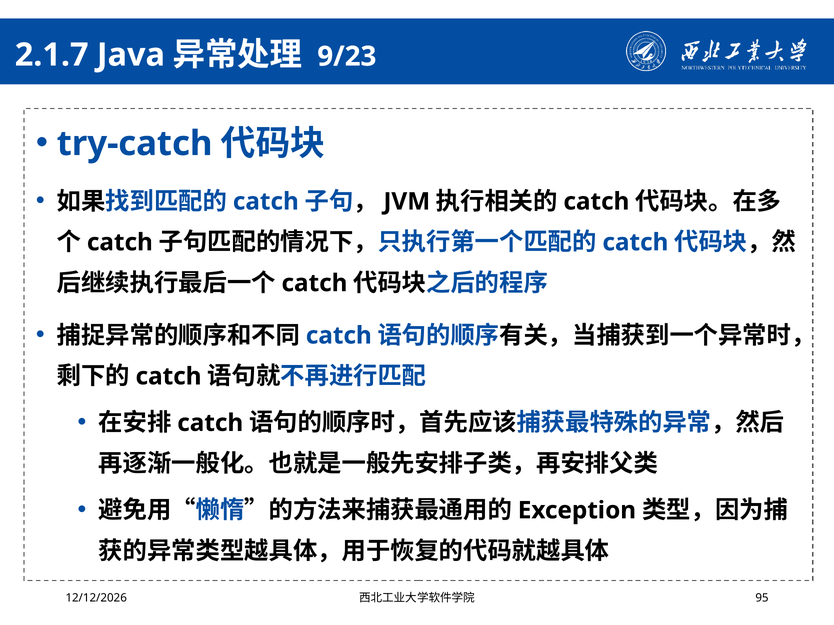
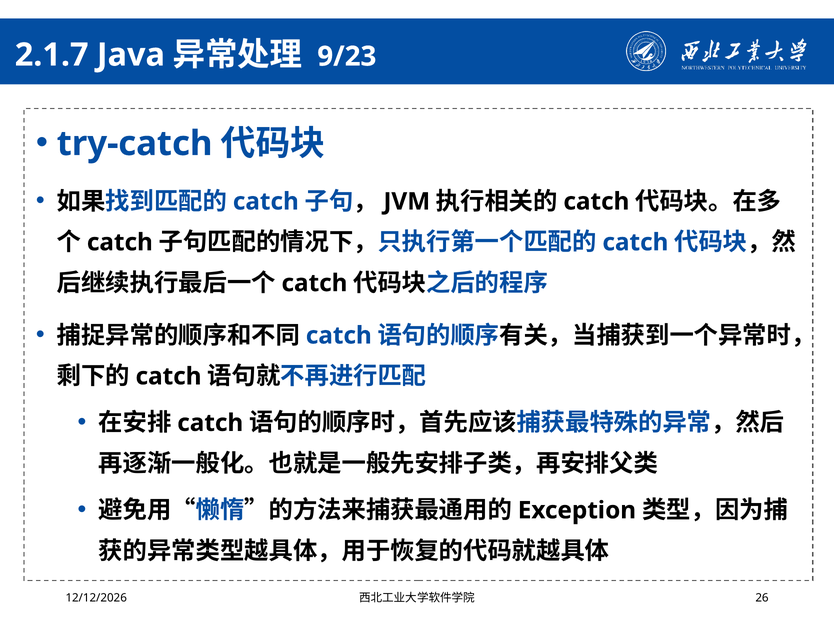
95: 95 -> 26
